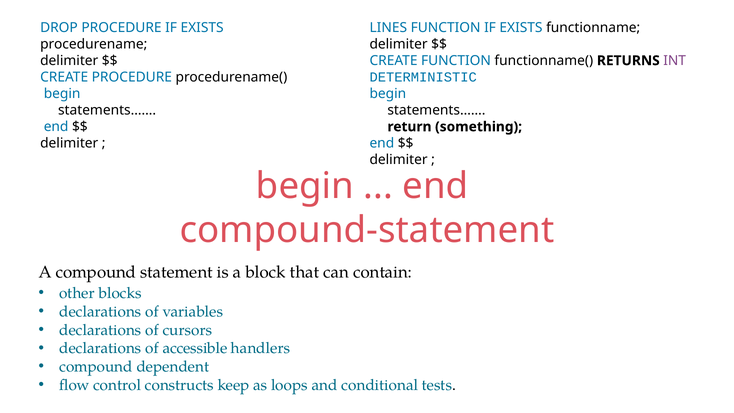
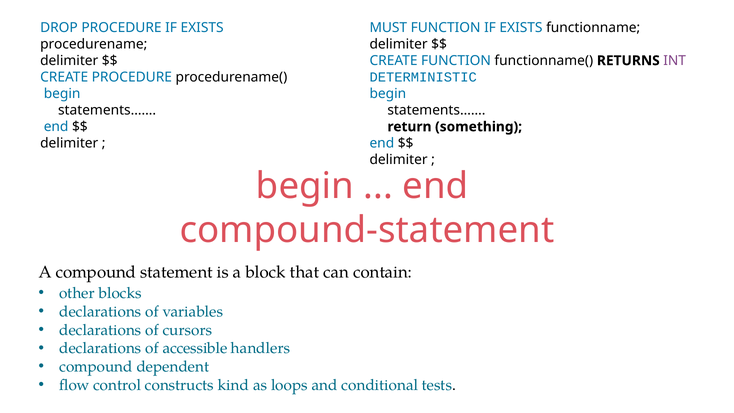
LINES: LINES -> MUST
keep: keep -> kind
